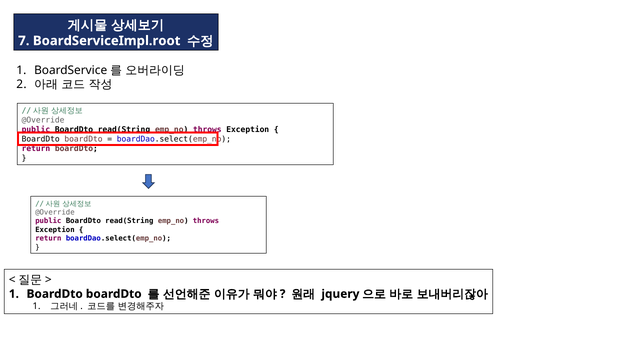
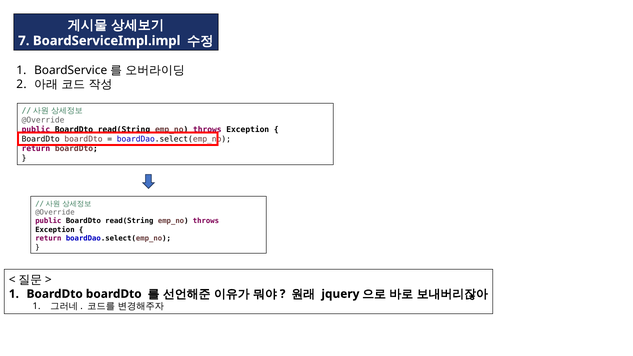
BoardServiceImpl.root: BoardServiceImpl.root -> BoardServiceImpl.impl
